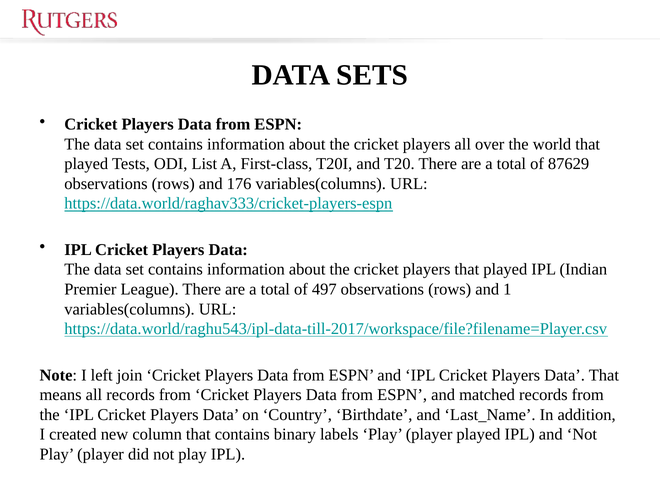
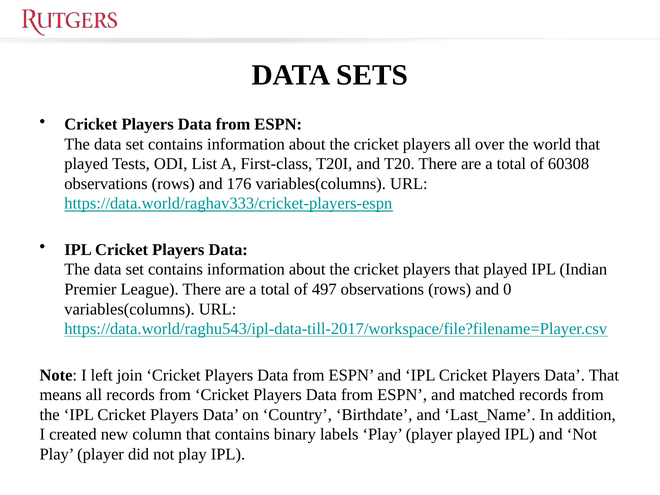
87629: 87629 -> 60308
1: 1 -> 0
